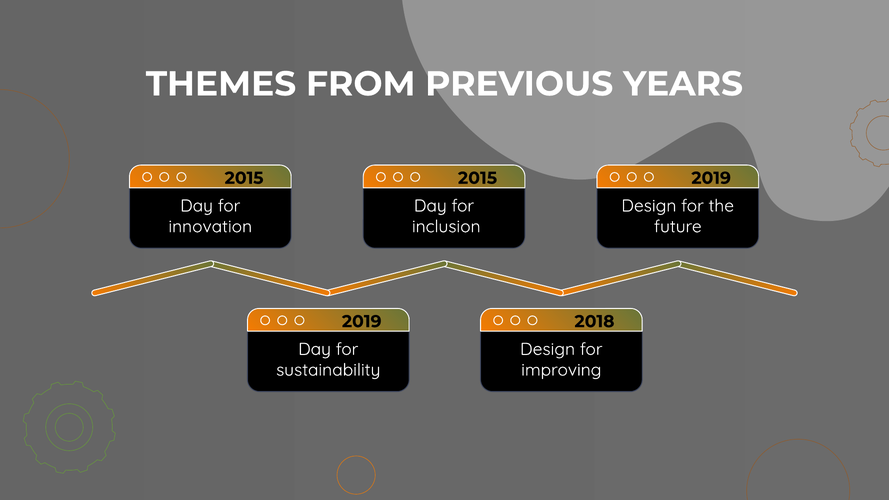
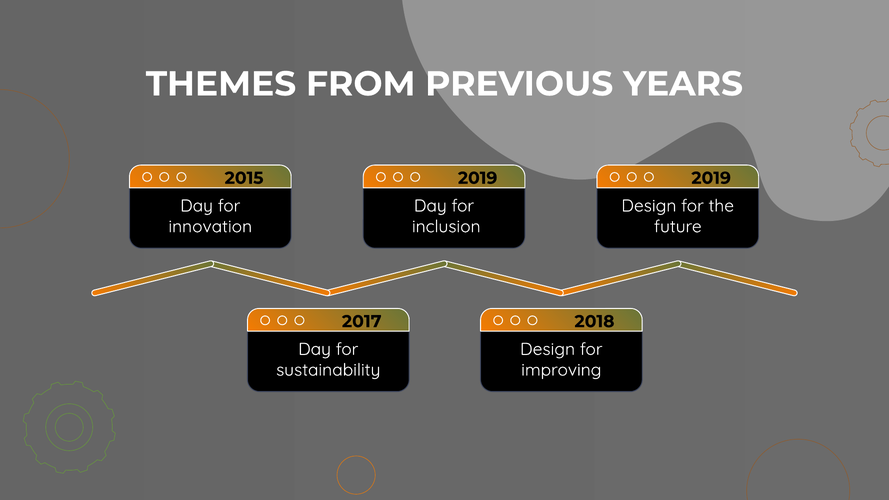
2015 at (478, 178): 2015 -> 2019
2019 at (362, 322): 2019 -> 2017
